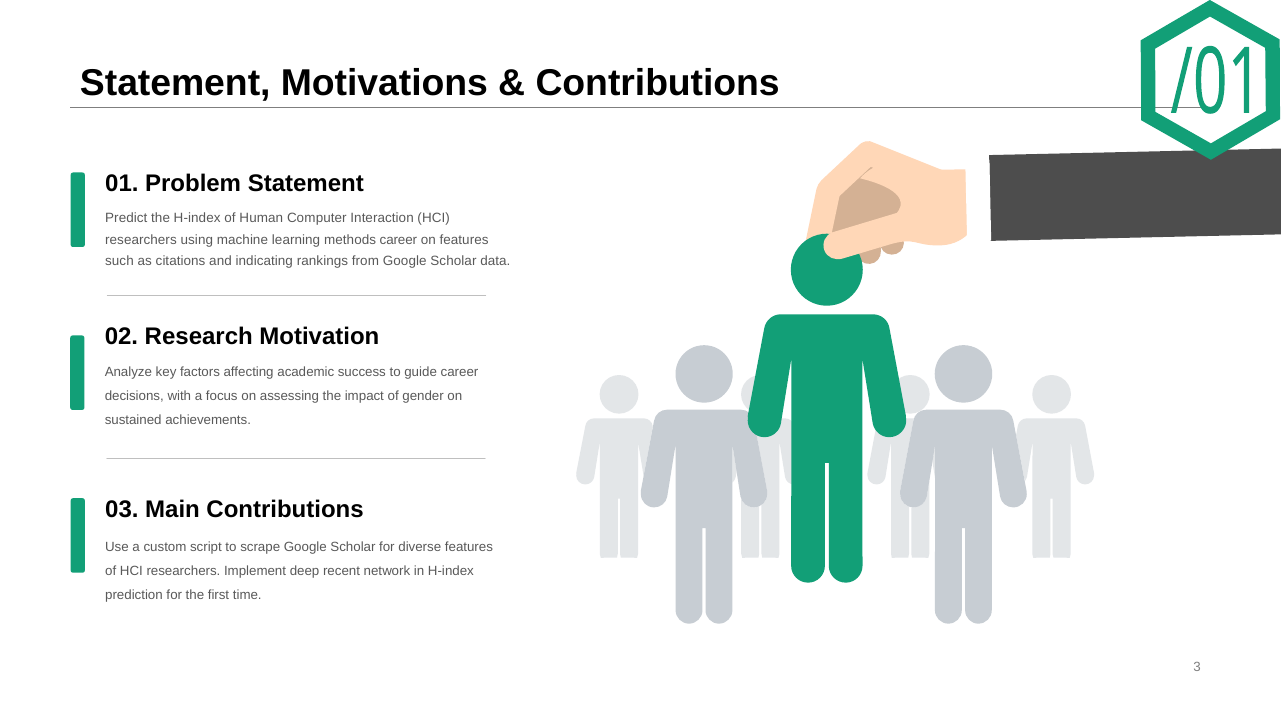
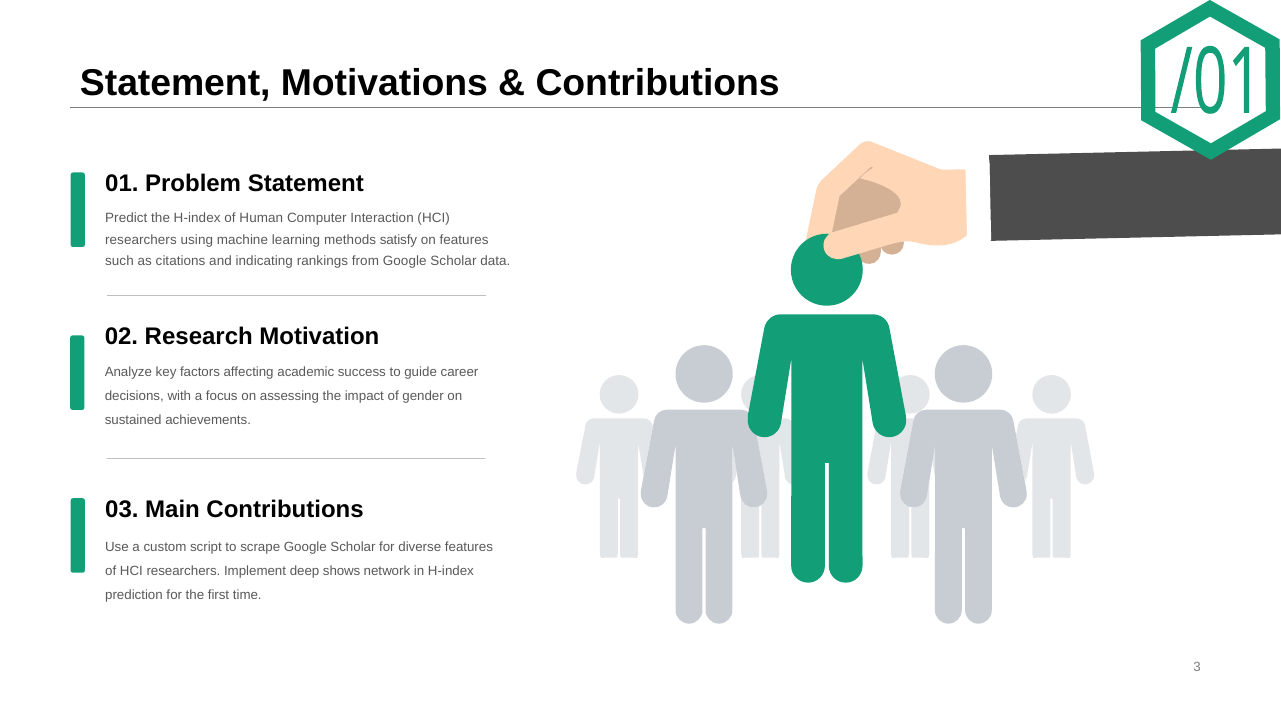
methods career: career -> satisfy
recent: recent -> shows
